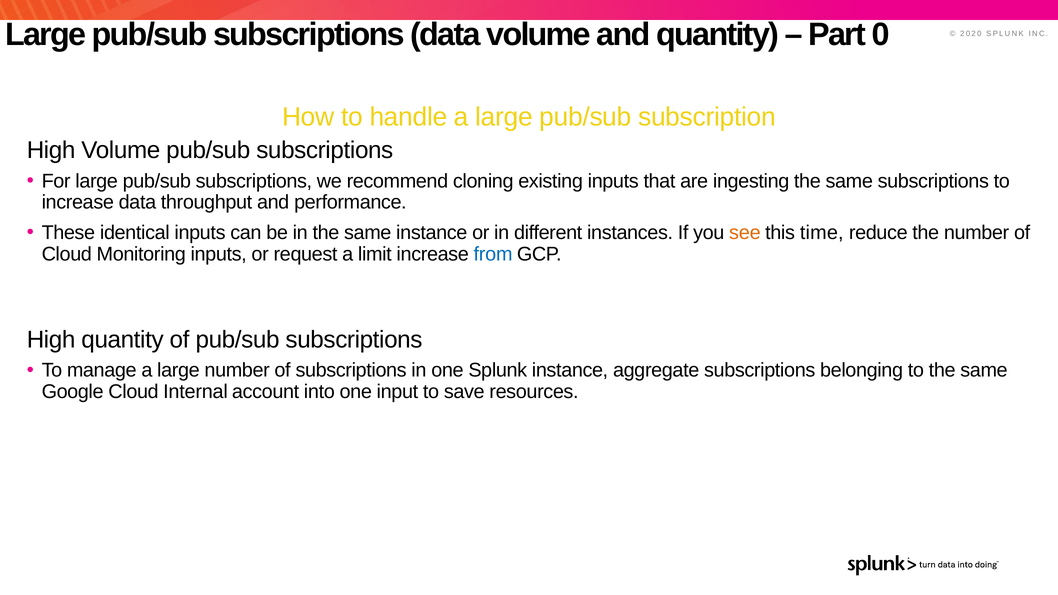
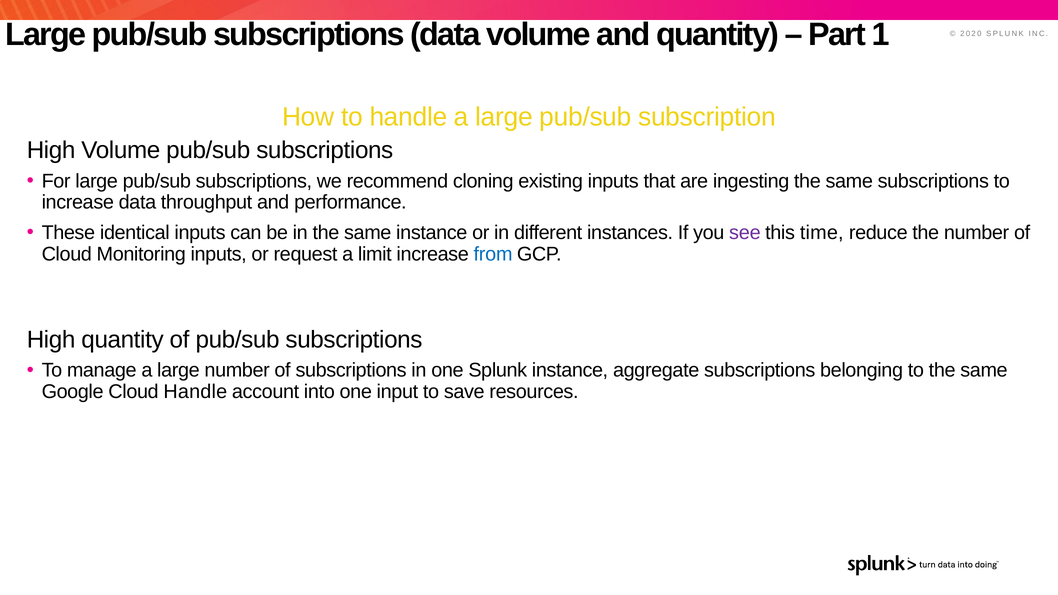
0: 0 -> 1
see colour: orange -> purple
Cloud Internal: Internal -> Handle
